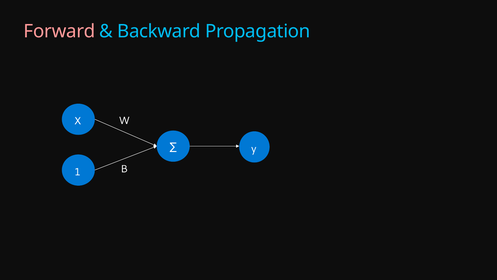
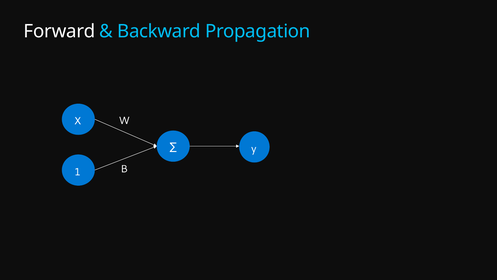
Forward colour: pink -> white
